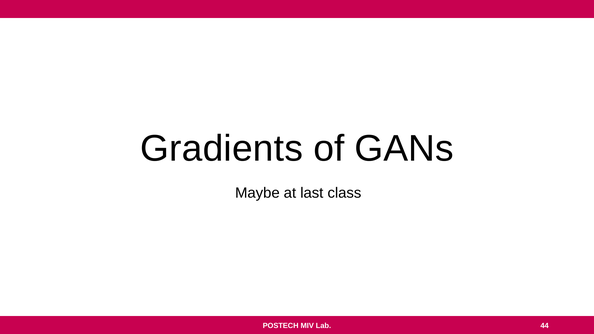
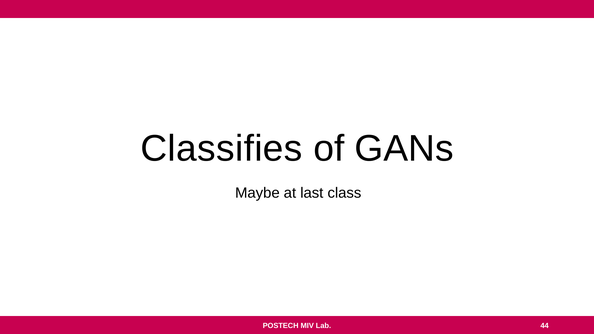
Gradients: Gradients -> Classifies
